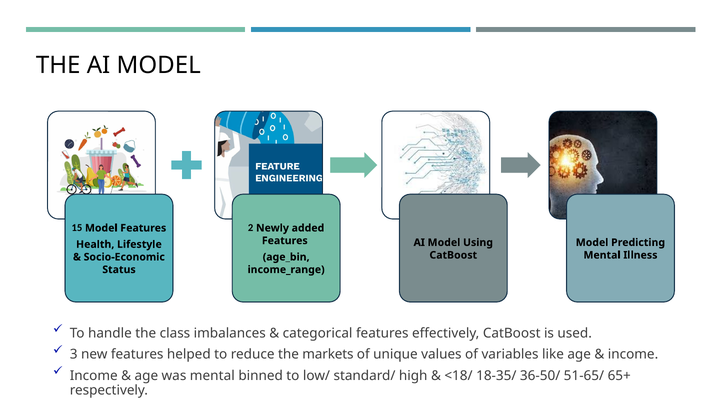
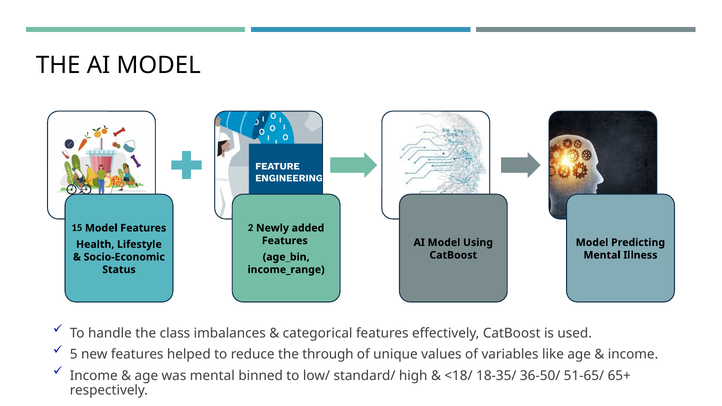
3: 3 -> 5
markets: markets -> through
